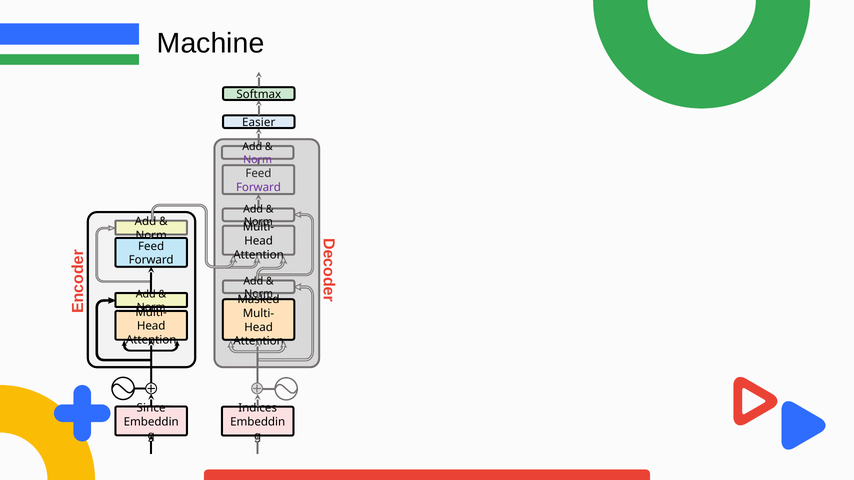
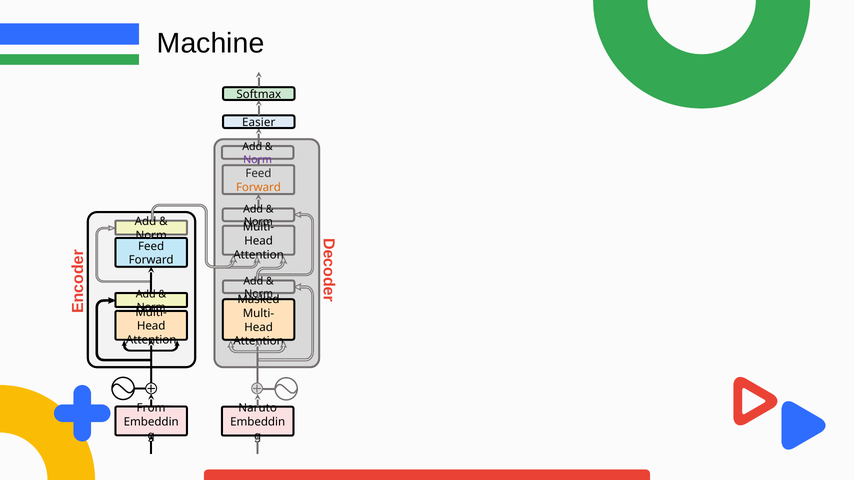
Forward at (258, 188) colour: purple -> orange
Since: Since -> From
Indices: Indices -> Naruto
